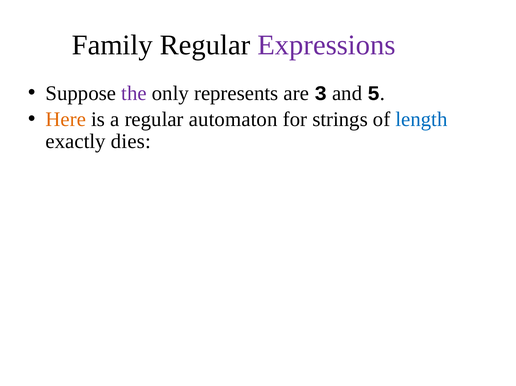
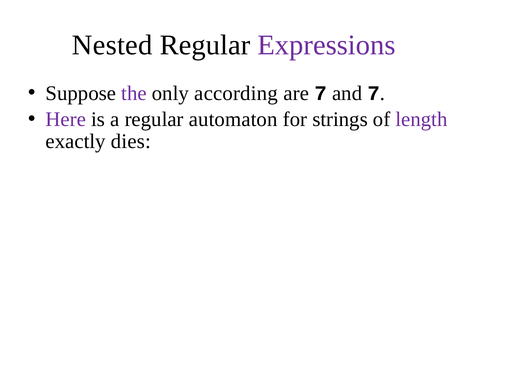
Family: Family -> Nested
represents: represents -> according
are 3: 3 -> 7
and 5: 5 -> 7
Here colour: orange -> purple
length colour: blue -> purple
